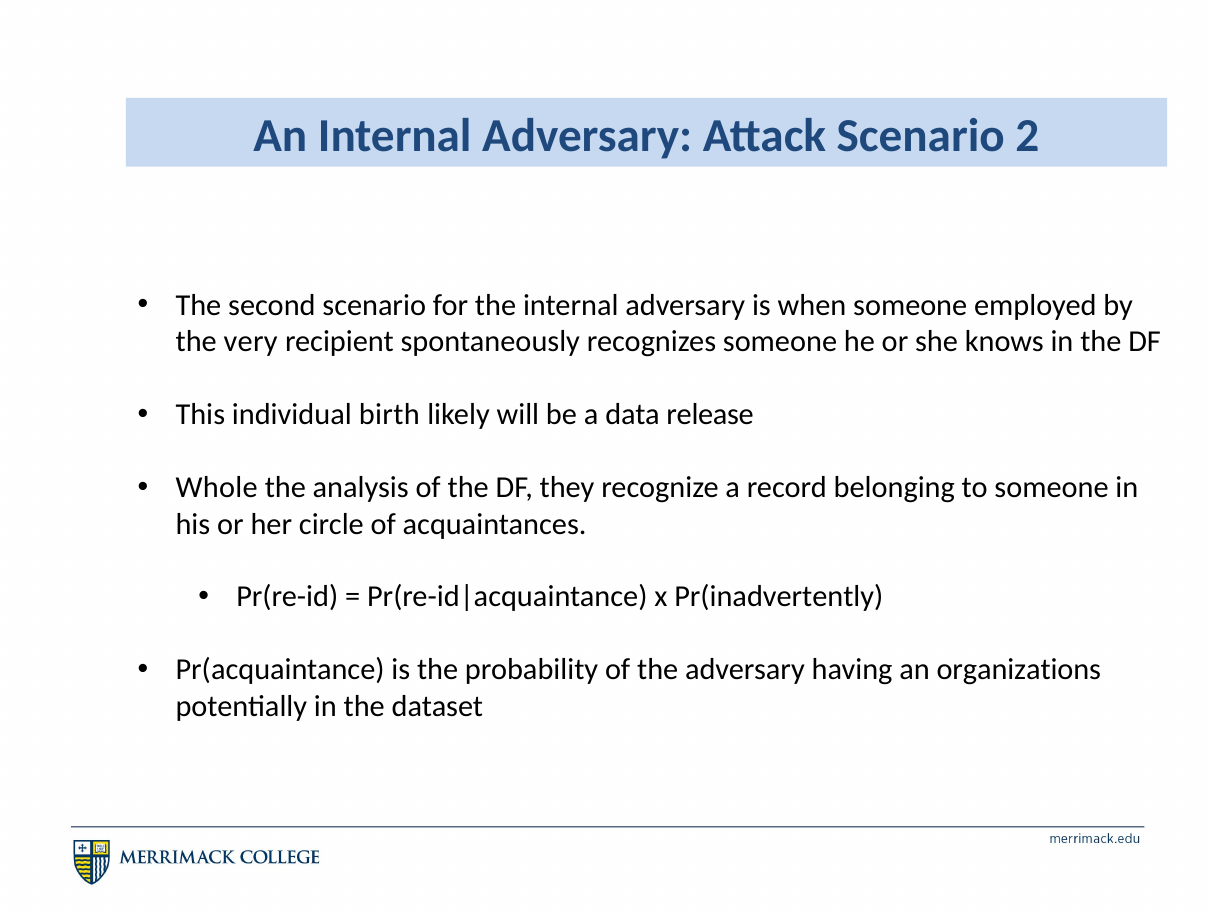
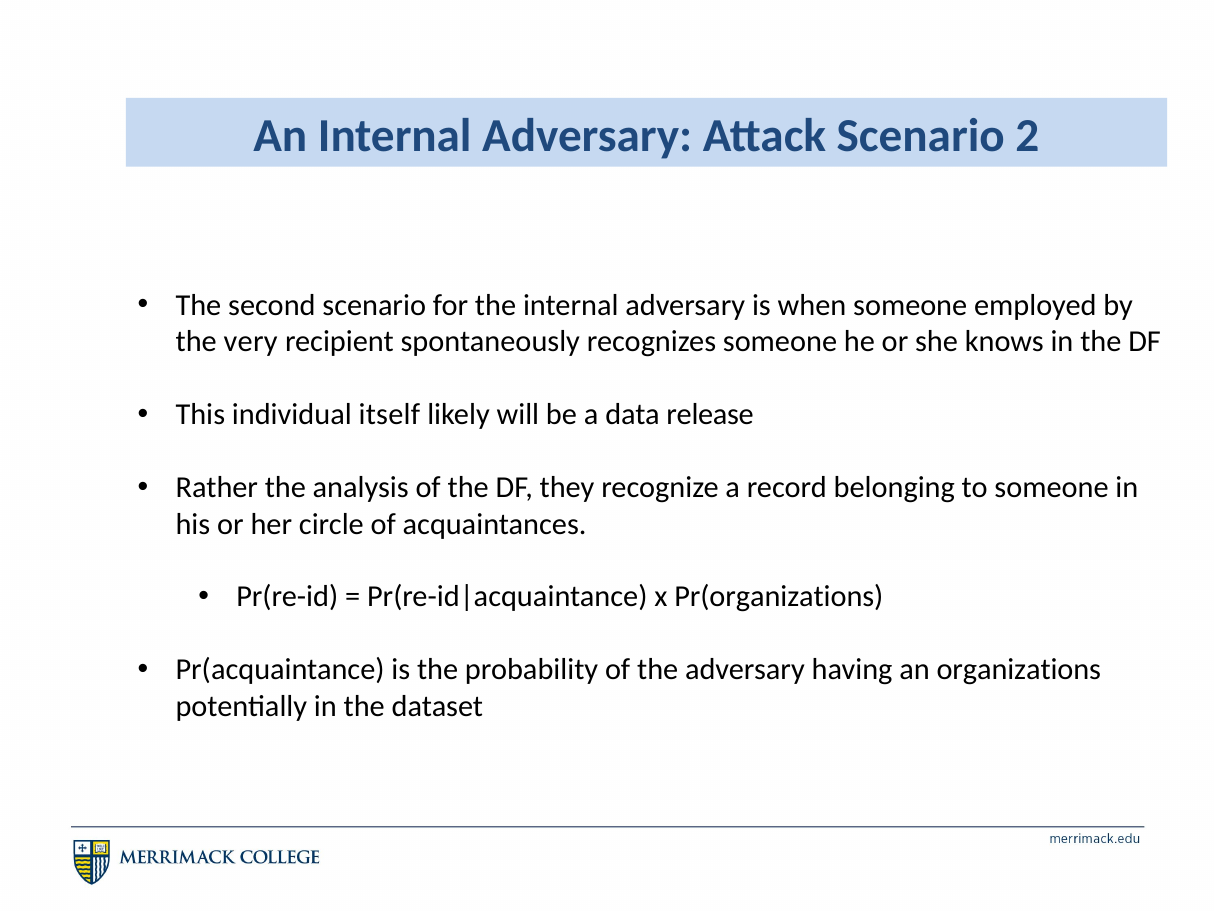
birth: birth -> itself
Whole: Whole -> Rather
Pr(inadvertently: Pr(inadvertently -> Pr(organizations
